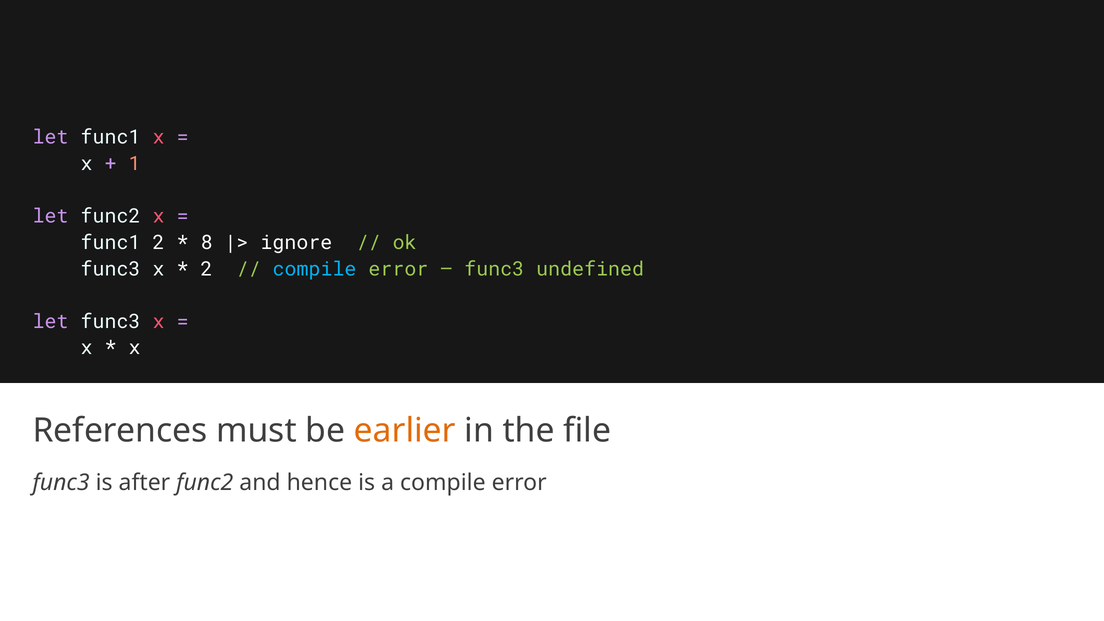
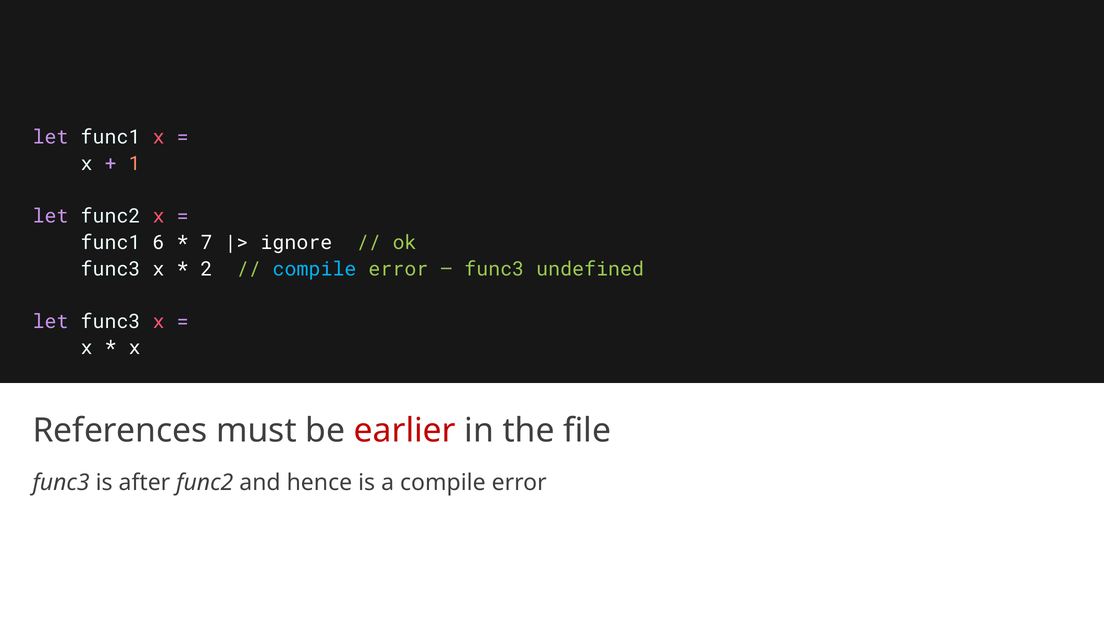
func1 2: 2 -> 6
8: 8 -> 7
earlier colour: orange -> red
